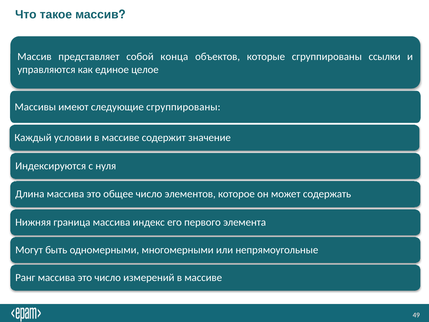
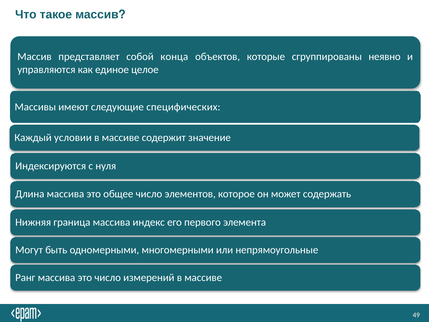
ссылки: ссылки -> неявно
следующие сгруппированы: сгруппированы -> специфических
